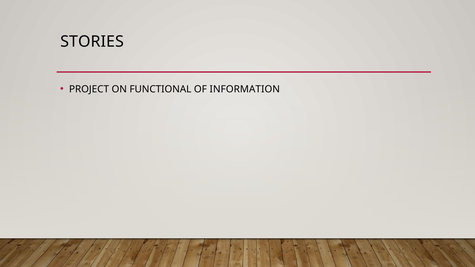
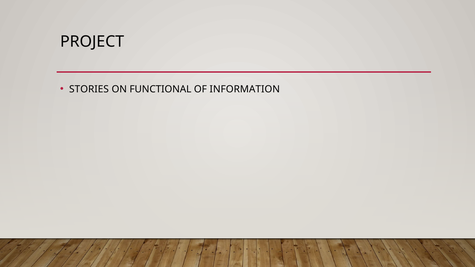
STORIES: STORIES -> PROJECT
PROJECT: PROJECT -> STORIES
